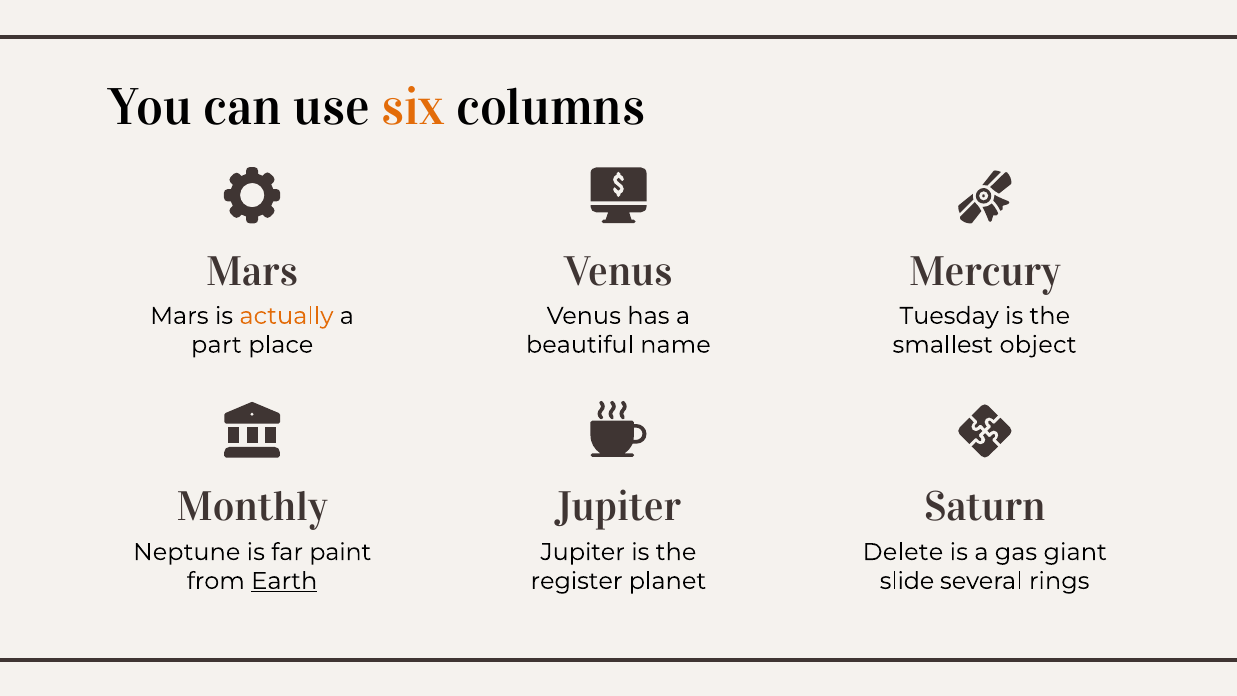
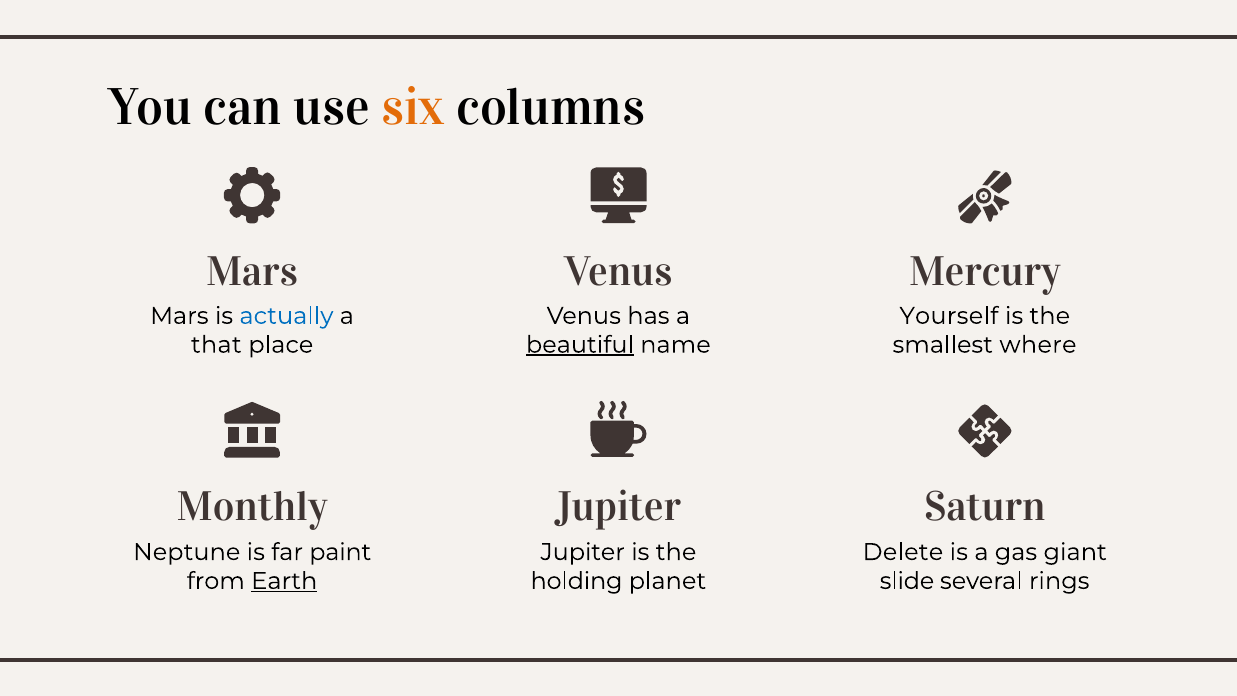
actually colour: orange -> blue
Tuesday: Tuesday -> Yourself
part: part -> that
beautiful underline: none -> present
object: object -> where
register: register -> holding
